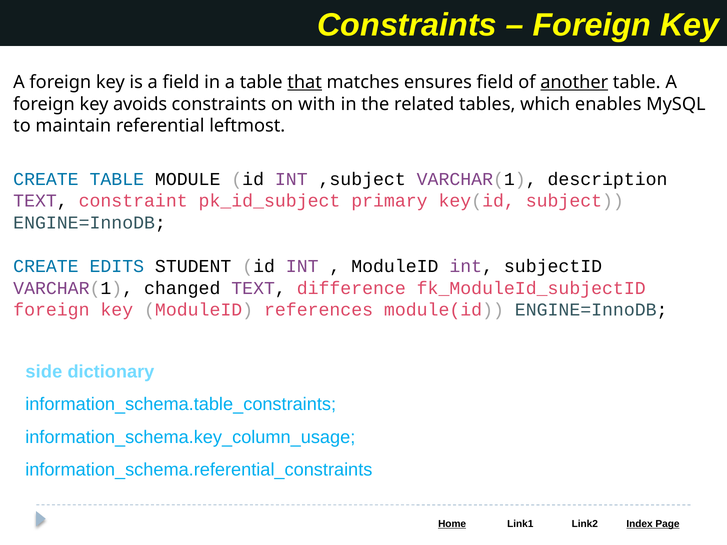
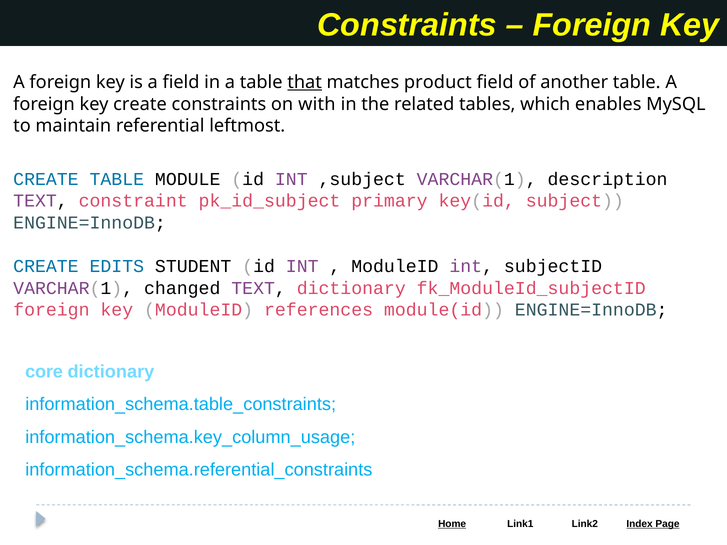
ensures: ensures -> product
another underline: present -> none
key avoids: avoids -> create
TEXT difference: difference -> dictionary
side: side -> core
